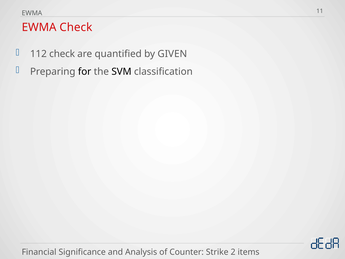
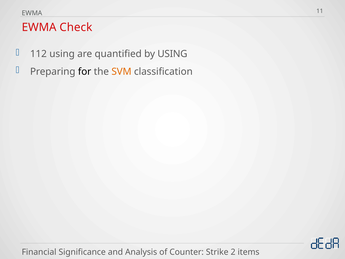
112 check: check -> using
by GIVEN: GIVEN -> USING
SVM colour: black -> orange
